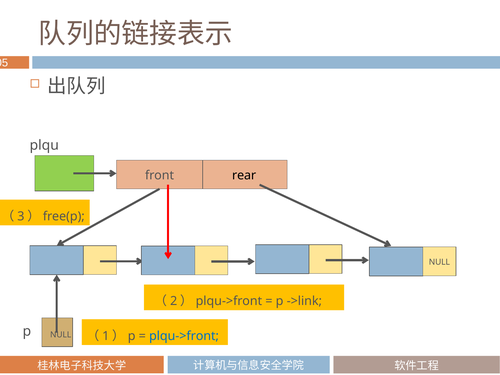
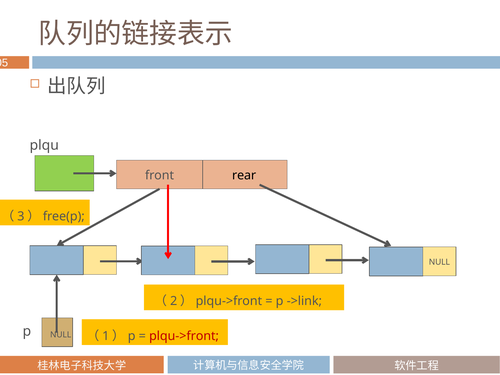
plqu->front colour: blue -> red
